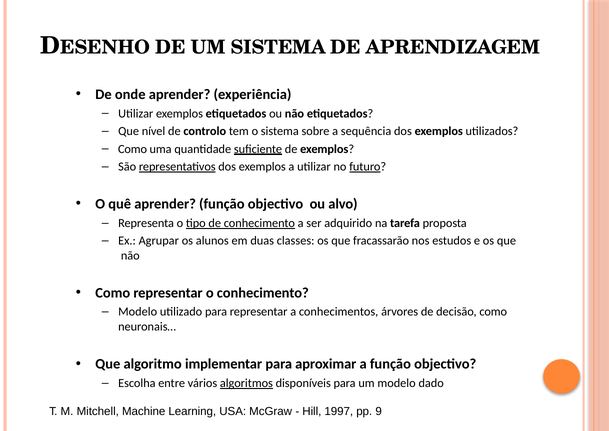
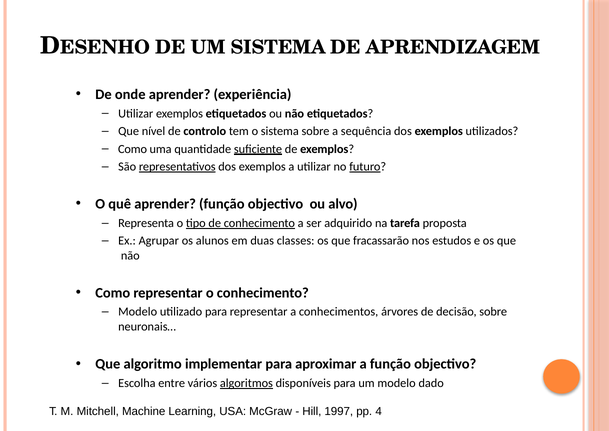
decisão como: como -> sobre
9: 9 -> 4
